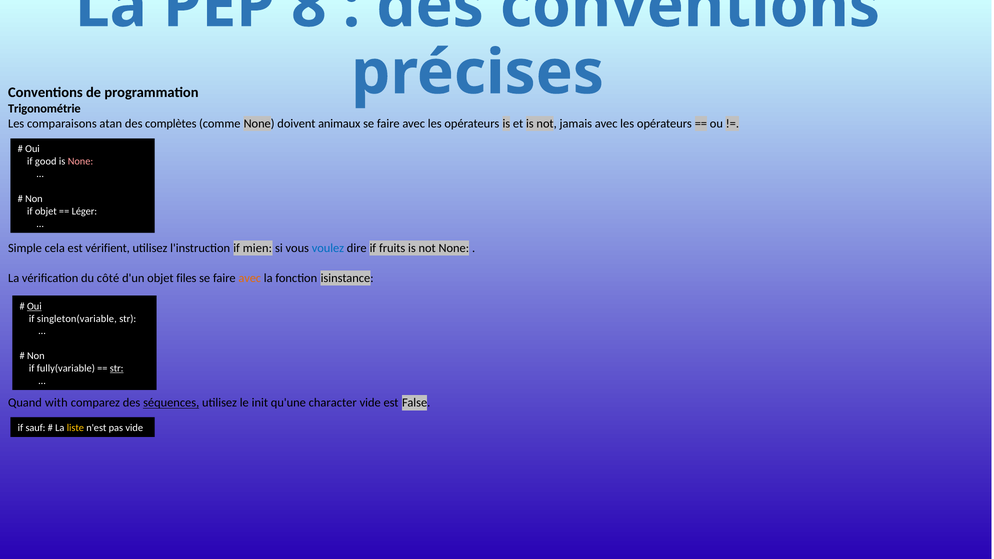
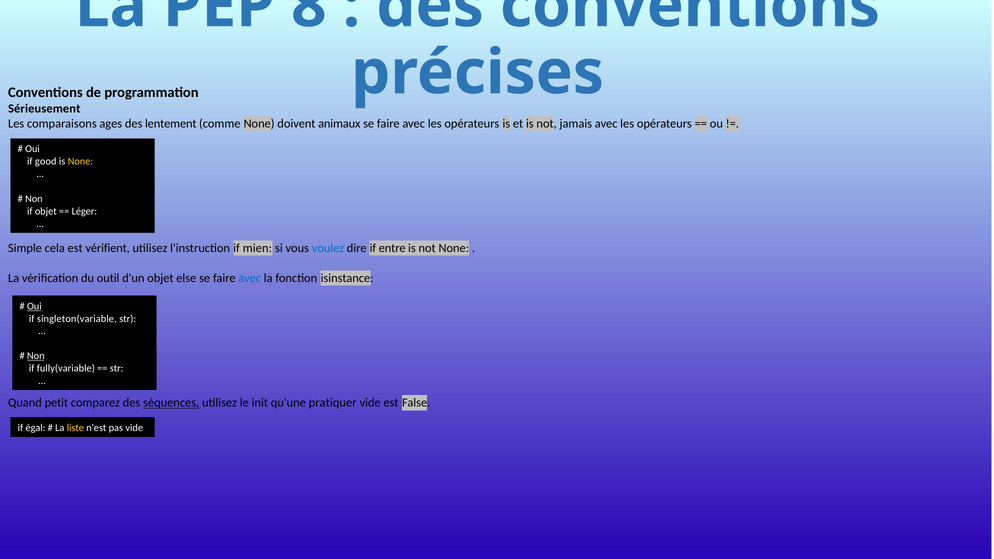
Trigonométrie: Trigonométrie -> Sérieusement
atan: atan -> ages
complètes: complètes -> lentement
None at (80, 162) colour: pink -> yellow
fruits: fruits -> entre
côté: côté -> outil
files: files -> else
avec at (250, 278) colour: orange -> blue
Non at (36, 356) underline: none -> present
str at (117, 368) underline: present -> none
with: with -> petit
character: character -> pratiquer
sauf: sauf -> égal
